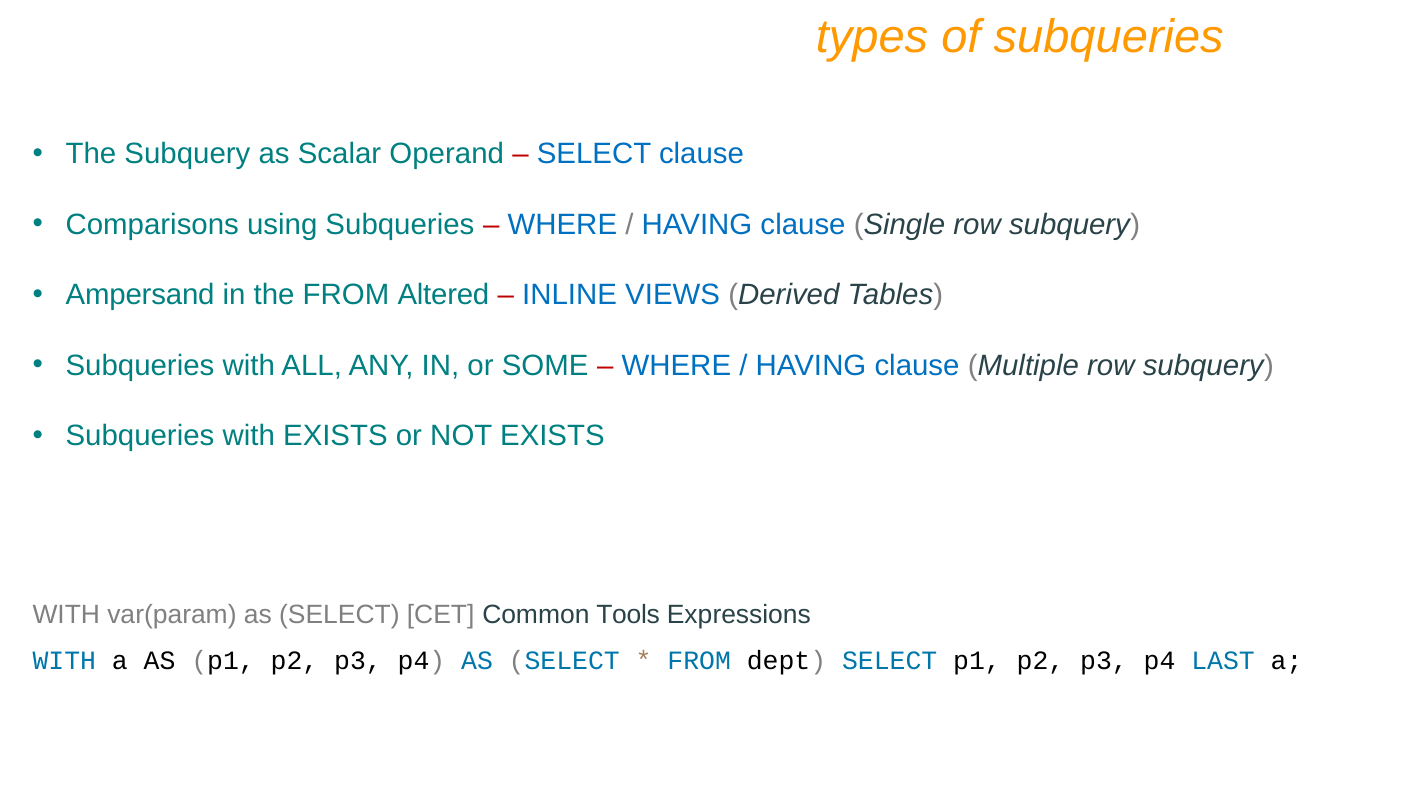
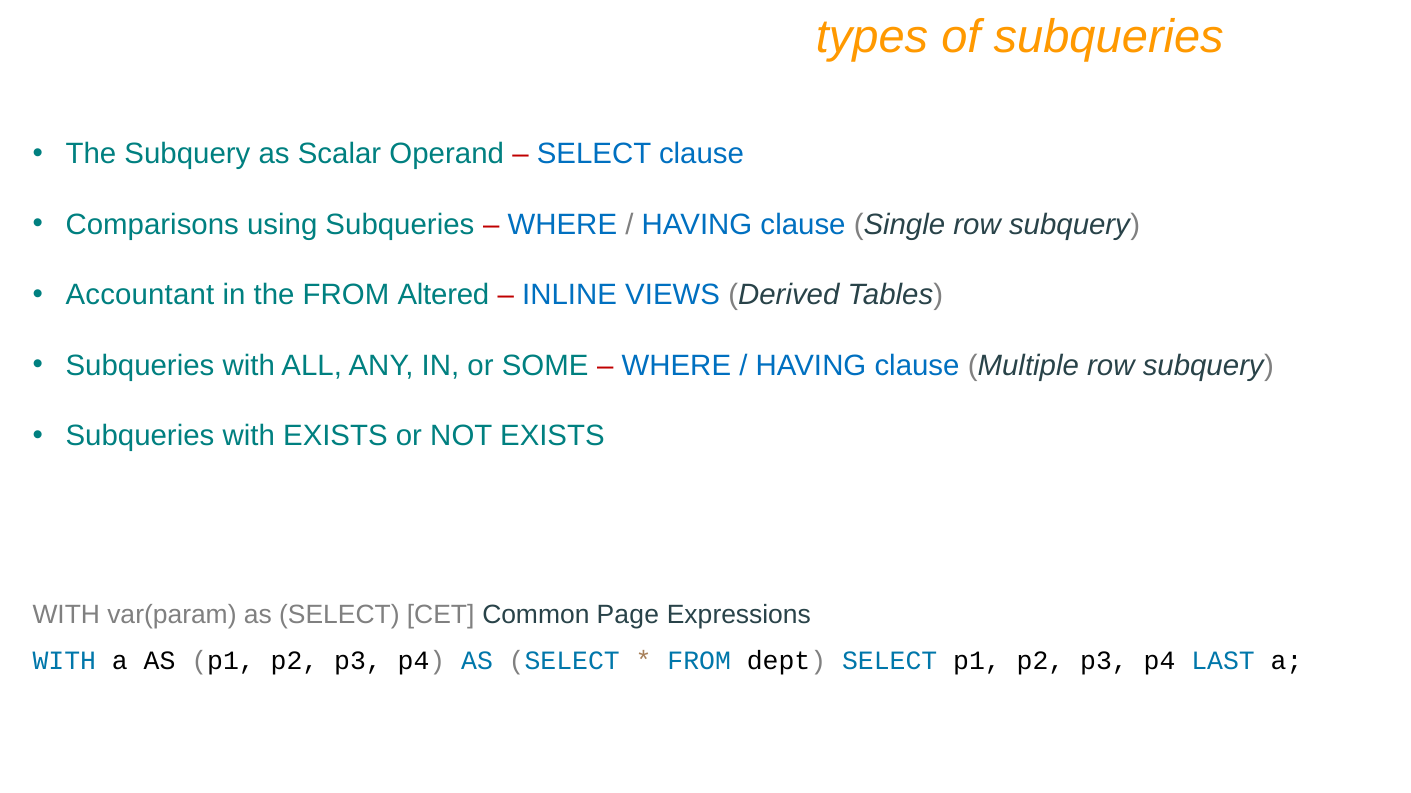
Ampersand: Ampersand -> Accountant
Tools: Tools -> Page
